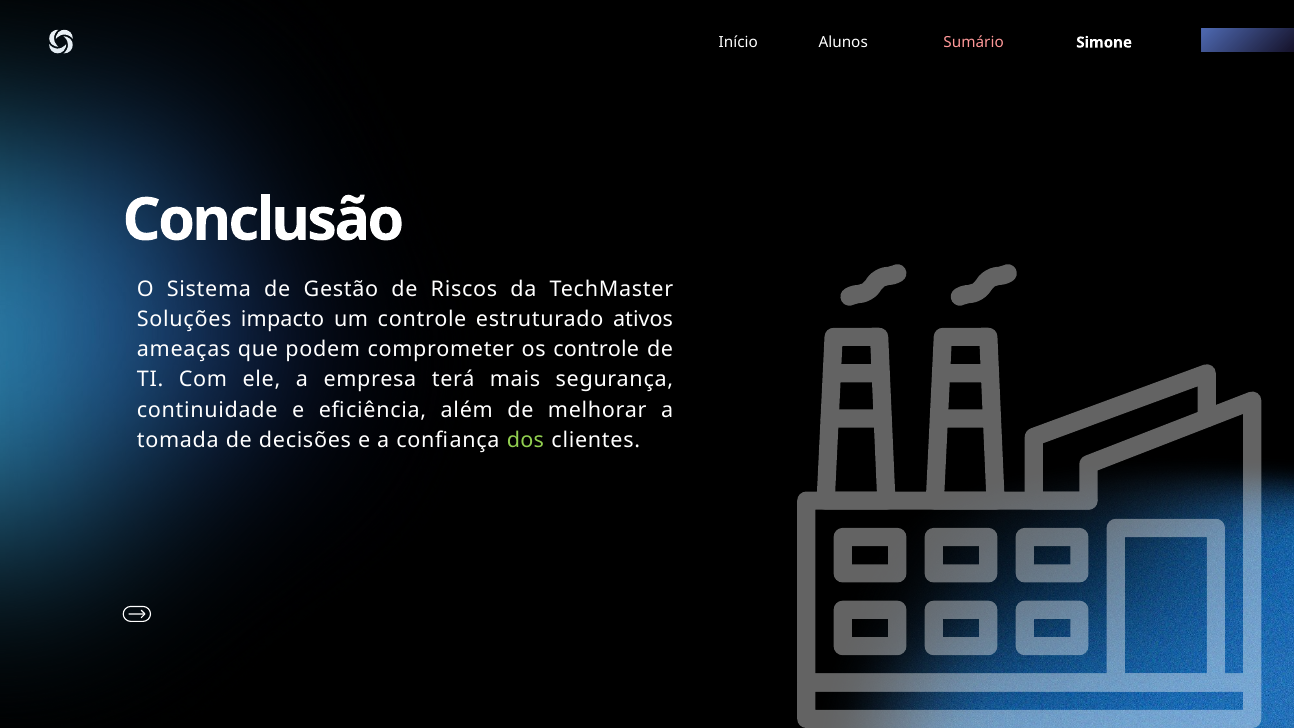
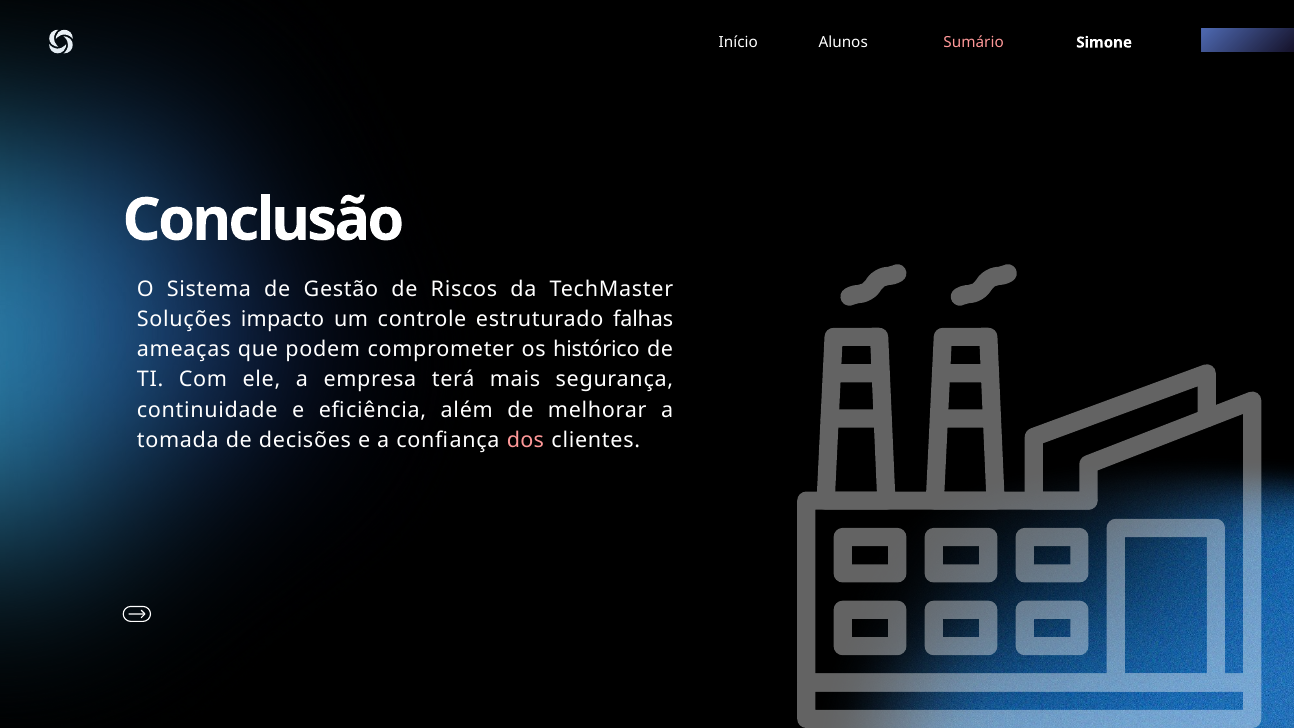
ativos: ativos -> falhas
os controle: controle -> histórico
dos colour: light green -> pink
